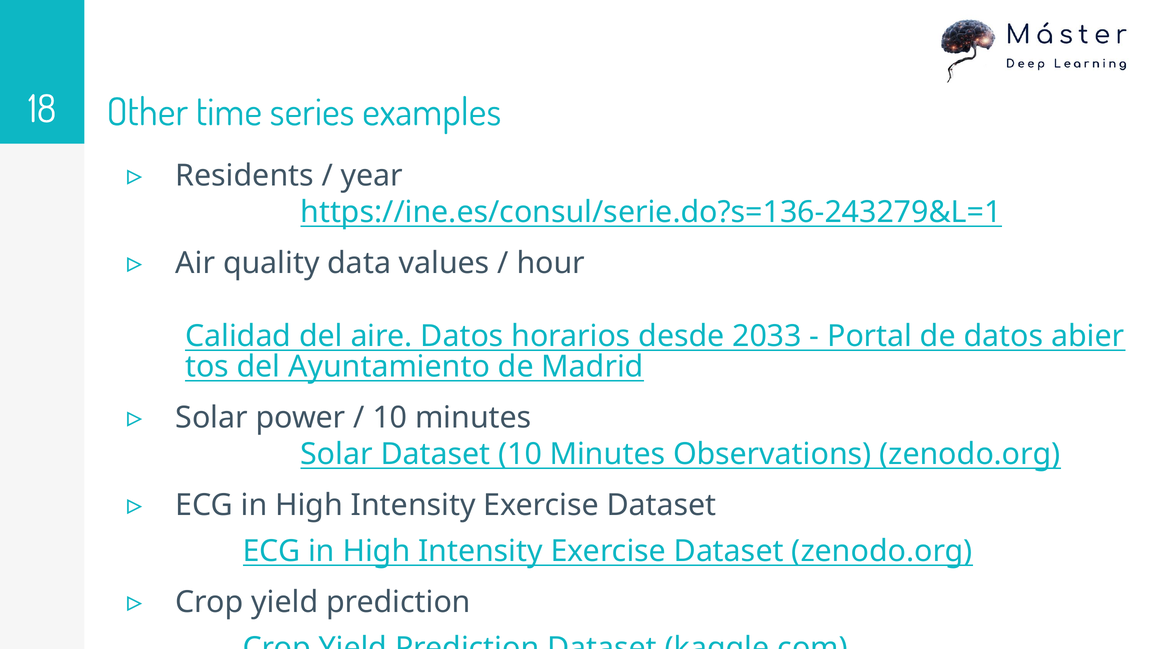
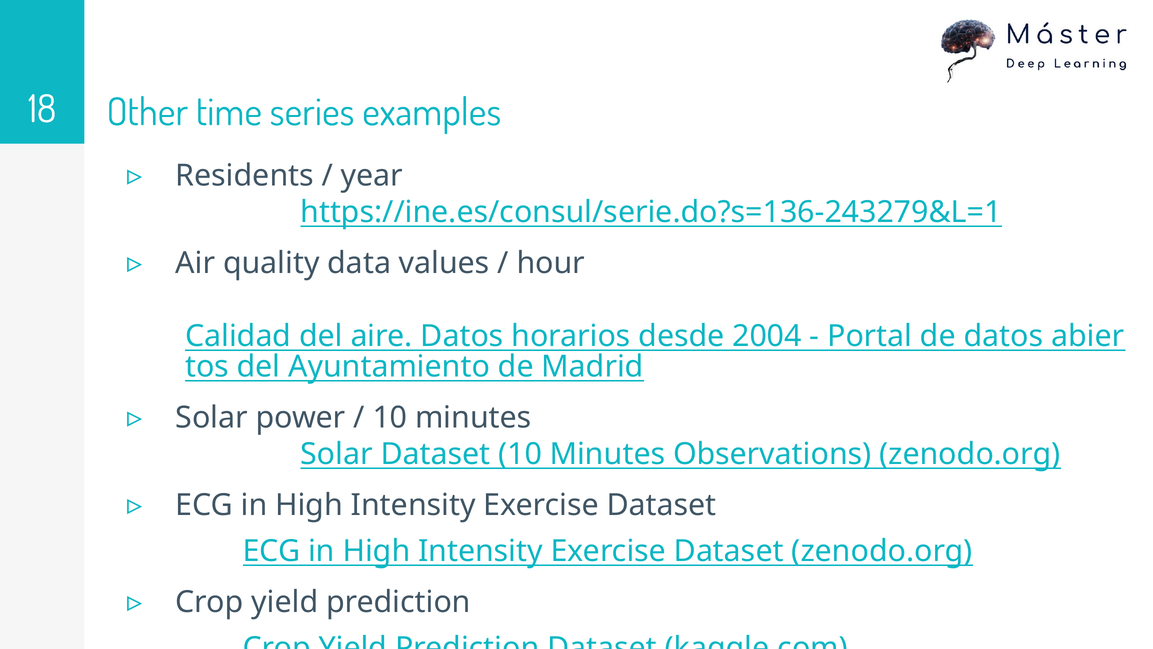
2033: 2033 -> 2004
